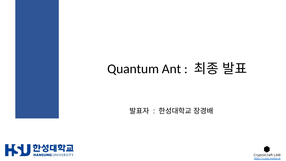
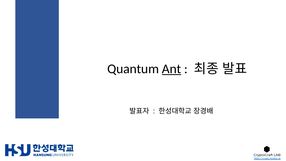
Ant underline: none -> present
